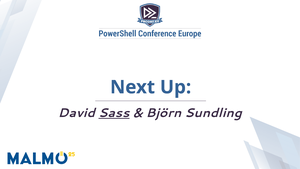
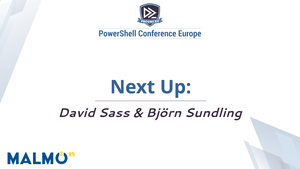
Sass underline: present -> none
